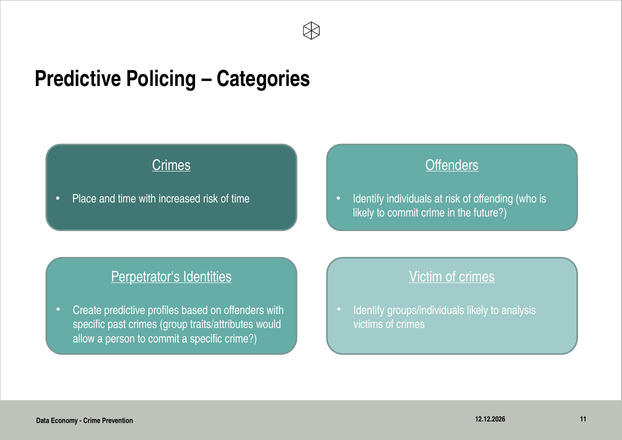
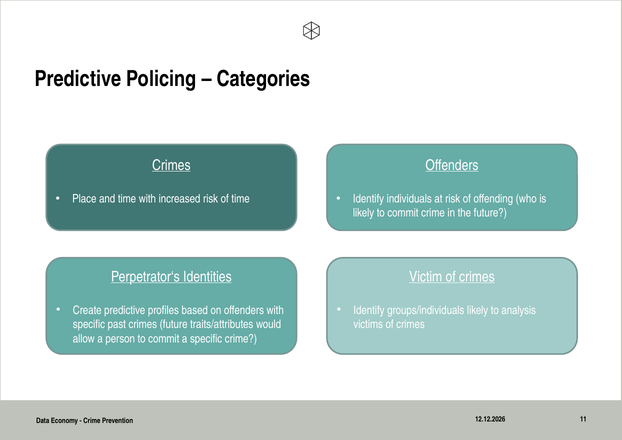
crimes group: group -> future
